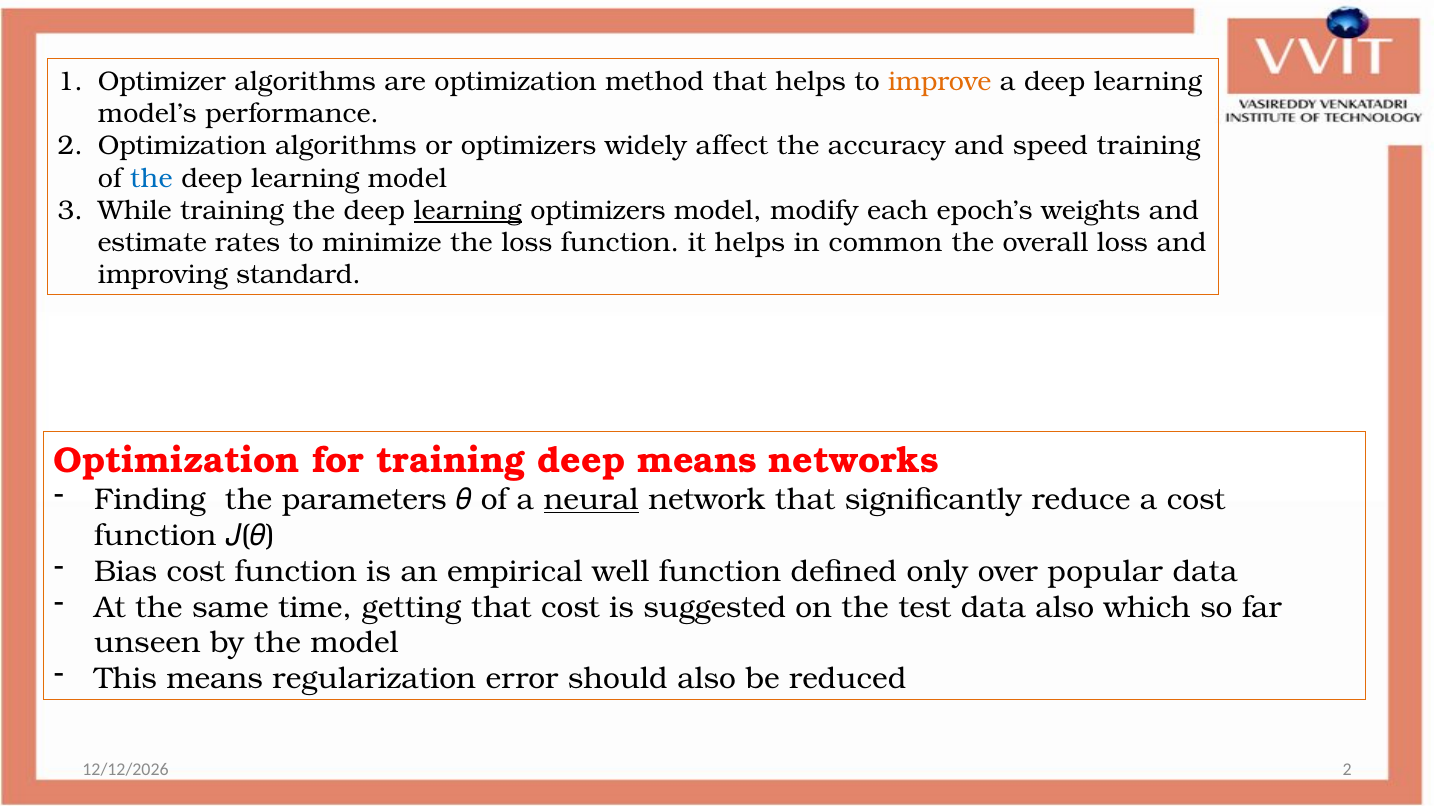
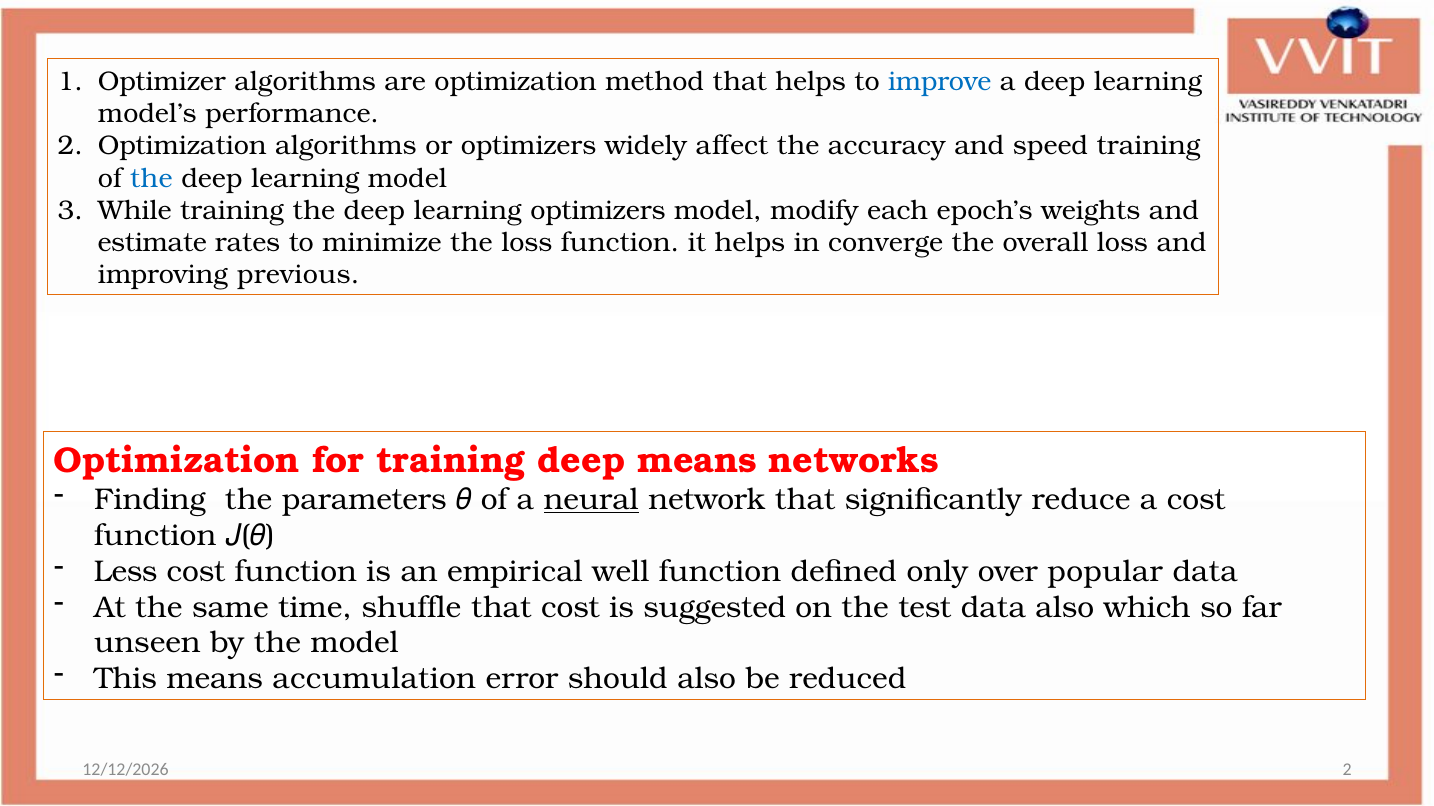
improve colour: orange -> blue
learning at (468, 211) underline: present -> none
common: common -> converge
standard: standard -> previous
Bias: Bias -> Less
getting: getting -> shuffle
regularization: regularization -> accumulation
